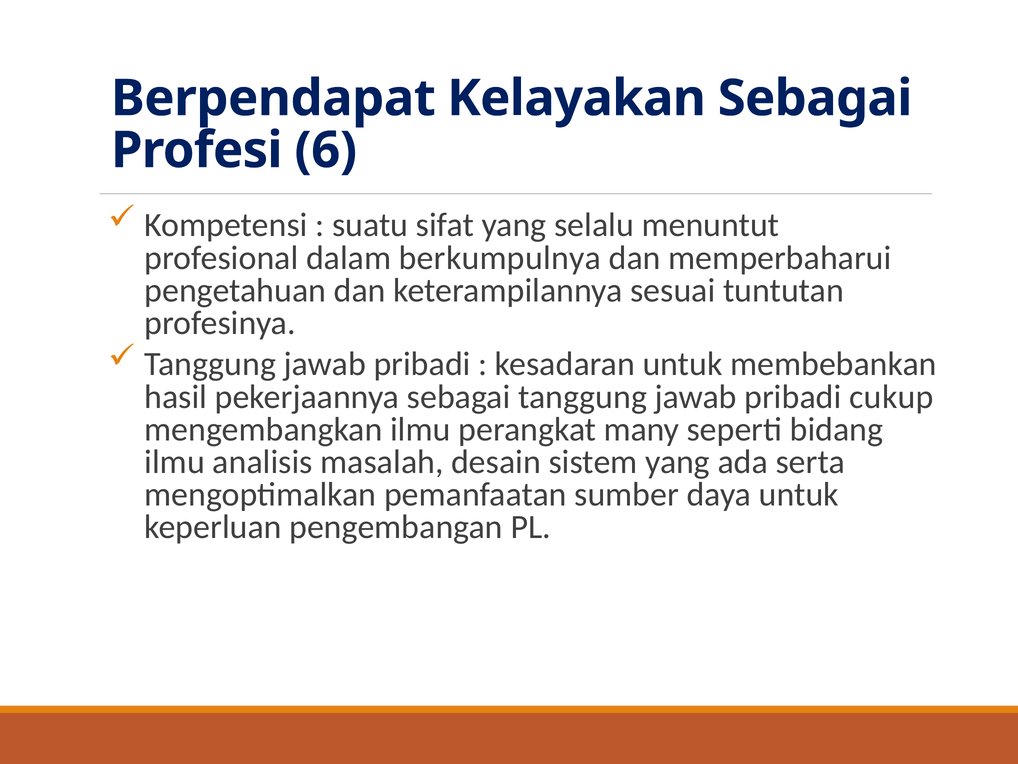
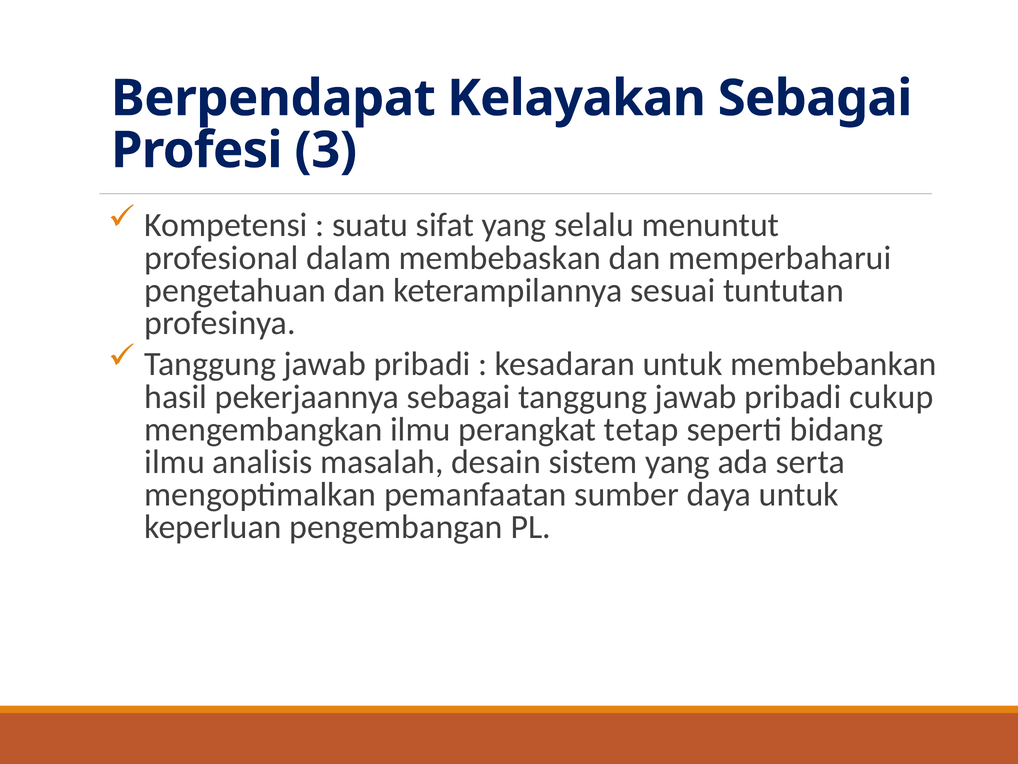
6: 6 -> 3
berkumpulnya: berkumpulnya -> membebaskan
many: many -> tetap
